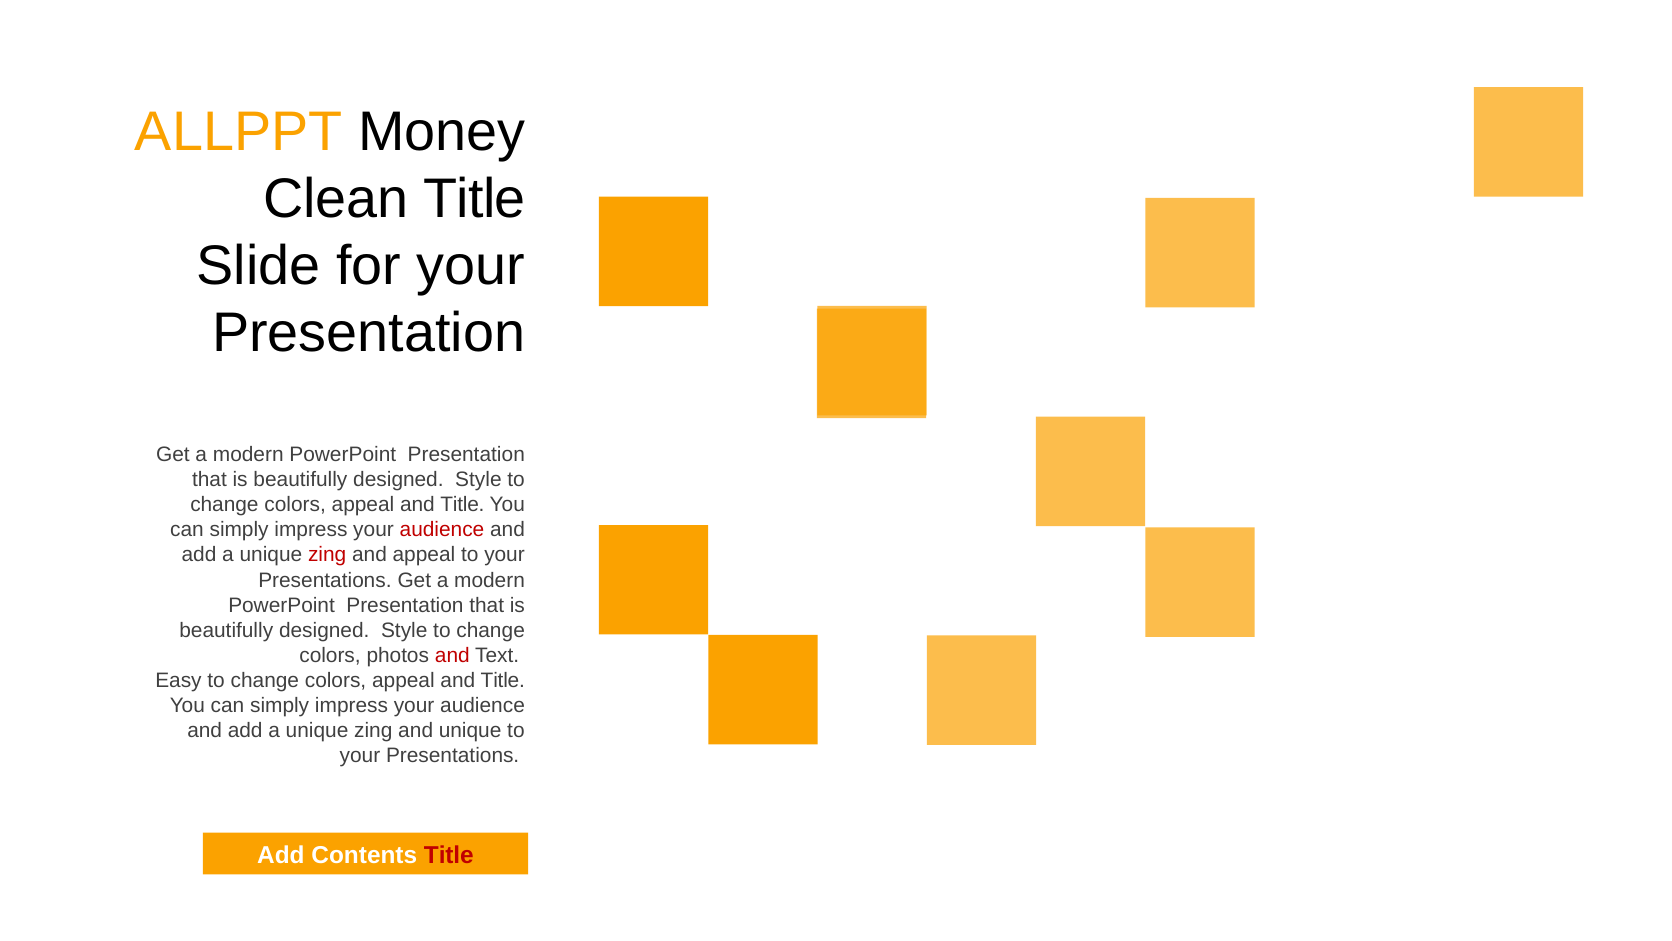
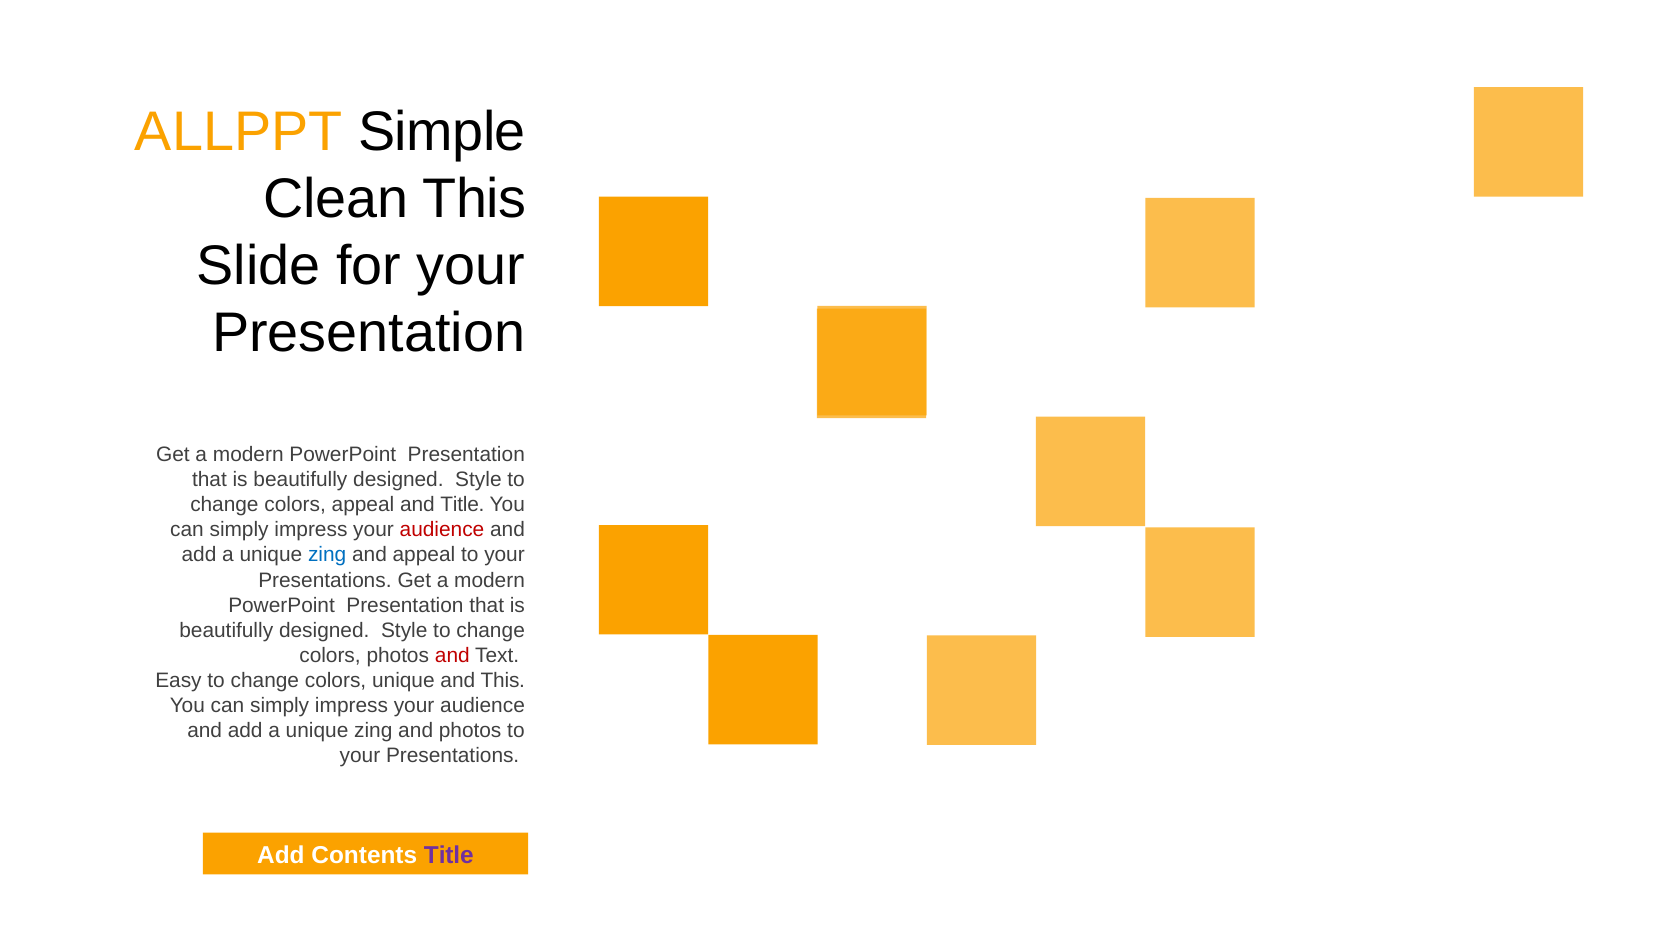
Money: Money -> Simple
Clean Title: Title -> This
zing at (327, 555) colour: red -> blue
appeal at (403, 680): appeal -> unique
Title at (503, 680): Title -> This
and unique: unique -> photos
Title at (449, 855) colour: red -> purple
